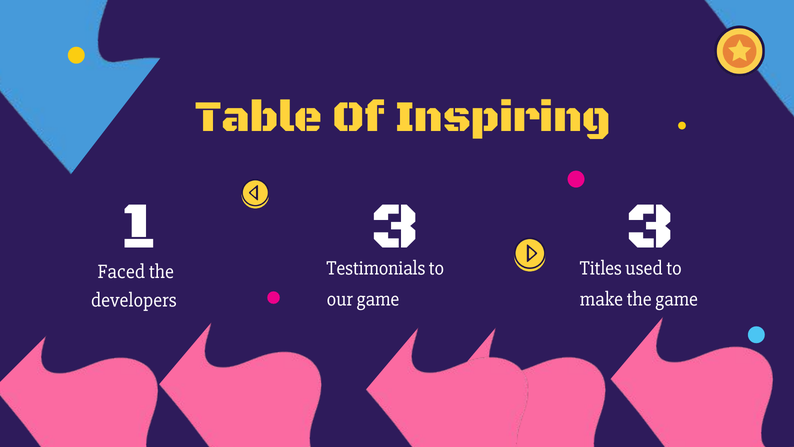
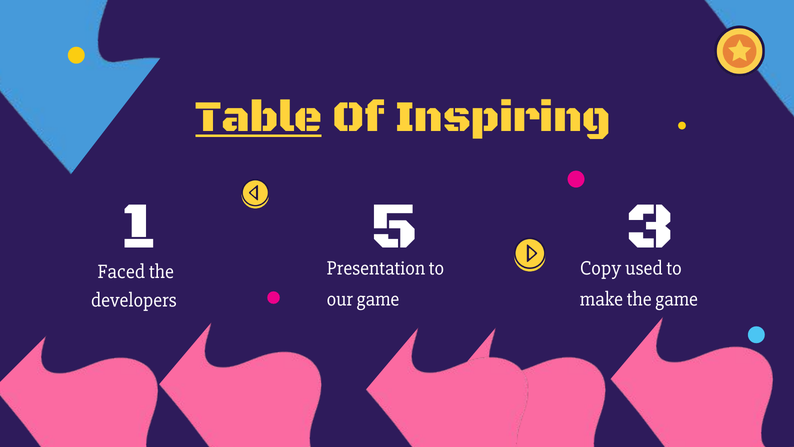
Table underline: none -> present
1 3: 3 -> 5
Testimonials: Testimonials -> Presentation
Titles: Titles -> Copy
